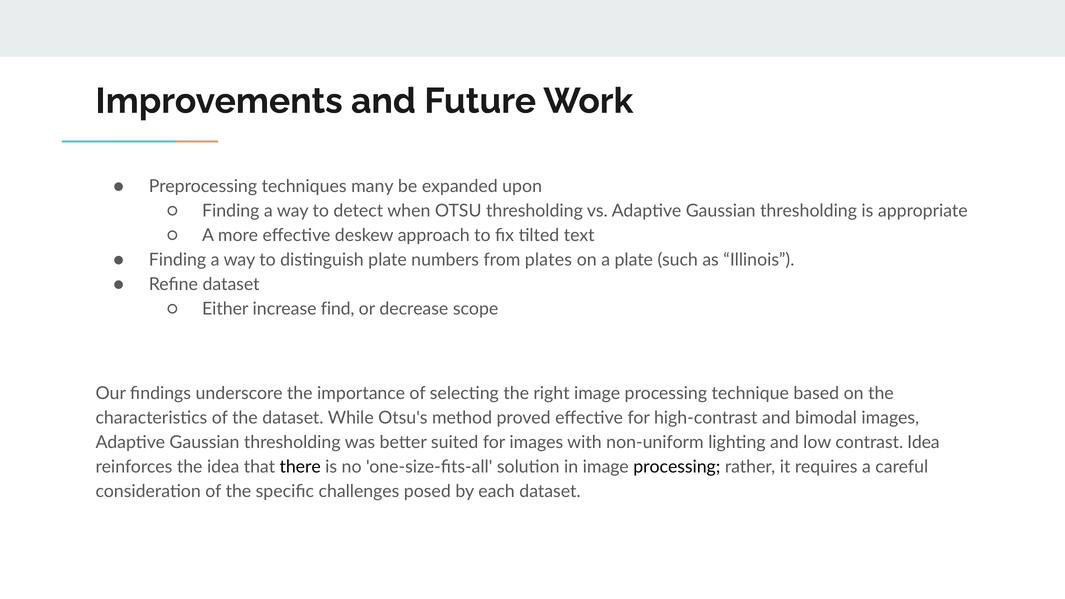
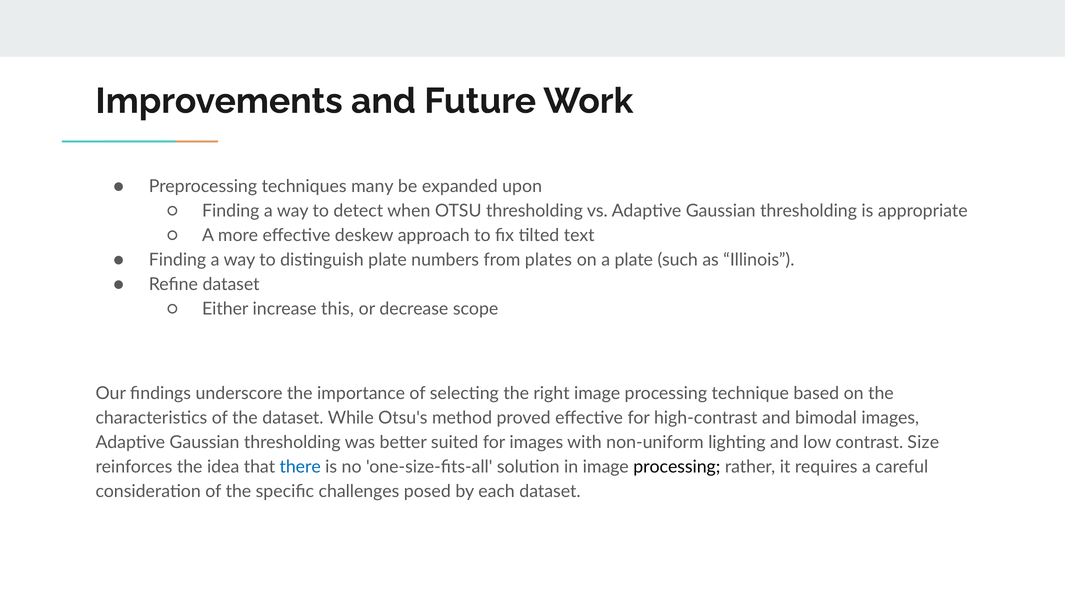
find: find -> this
contrast Idea: Idea -> Size
there colour: black -> blue
